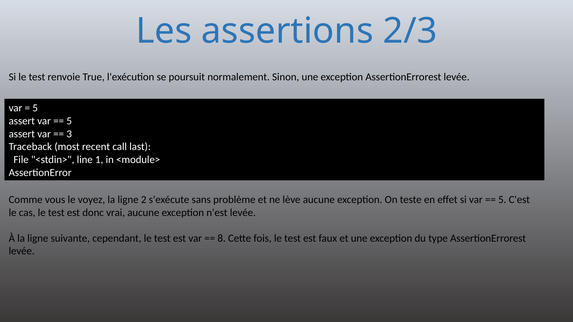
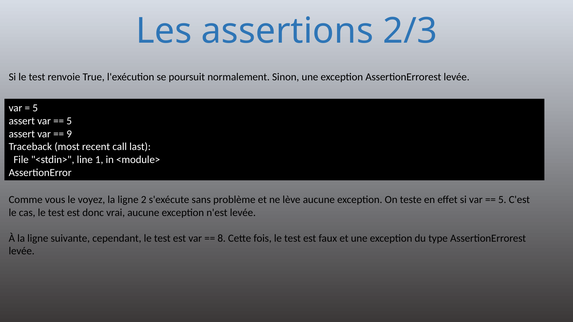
3: 3 -> 9
